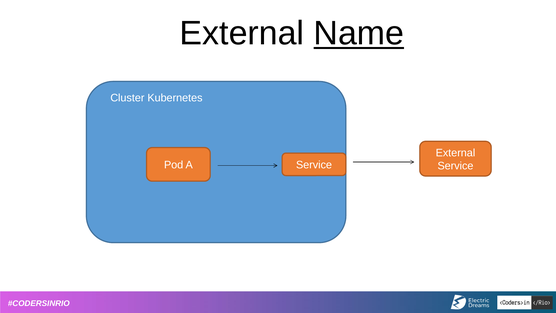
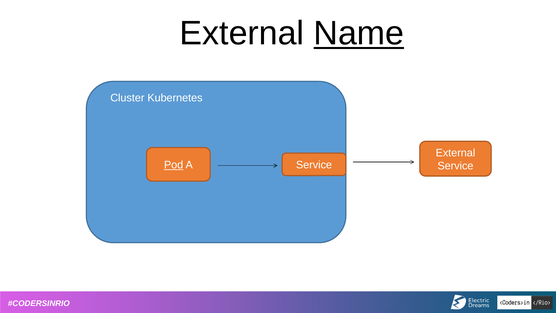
Pod underline: none -> present
